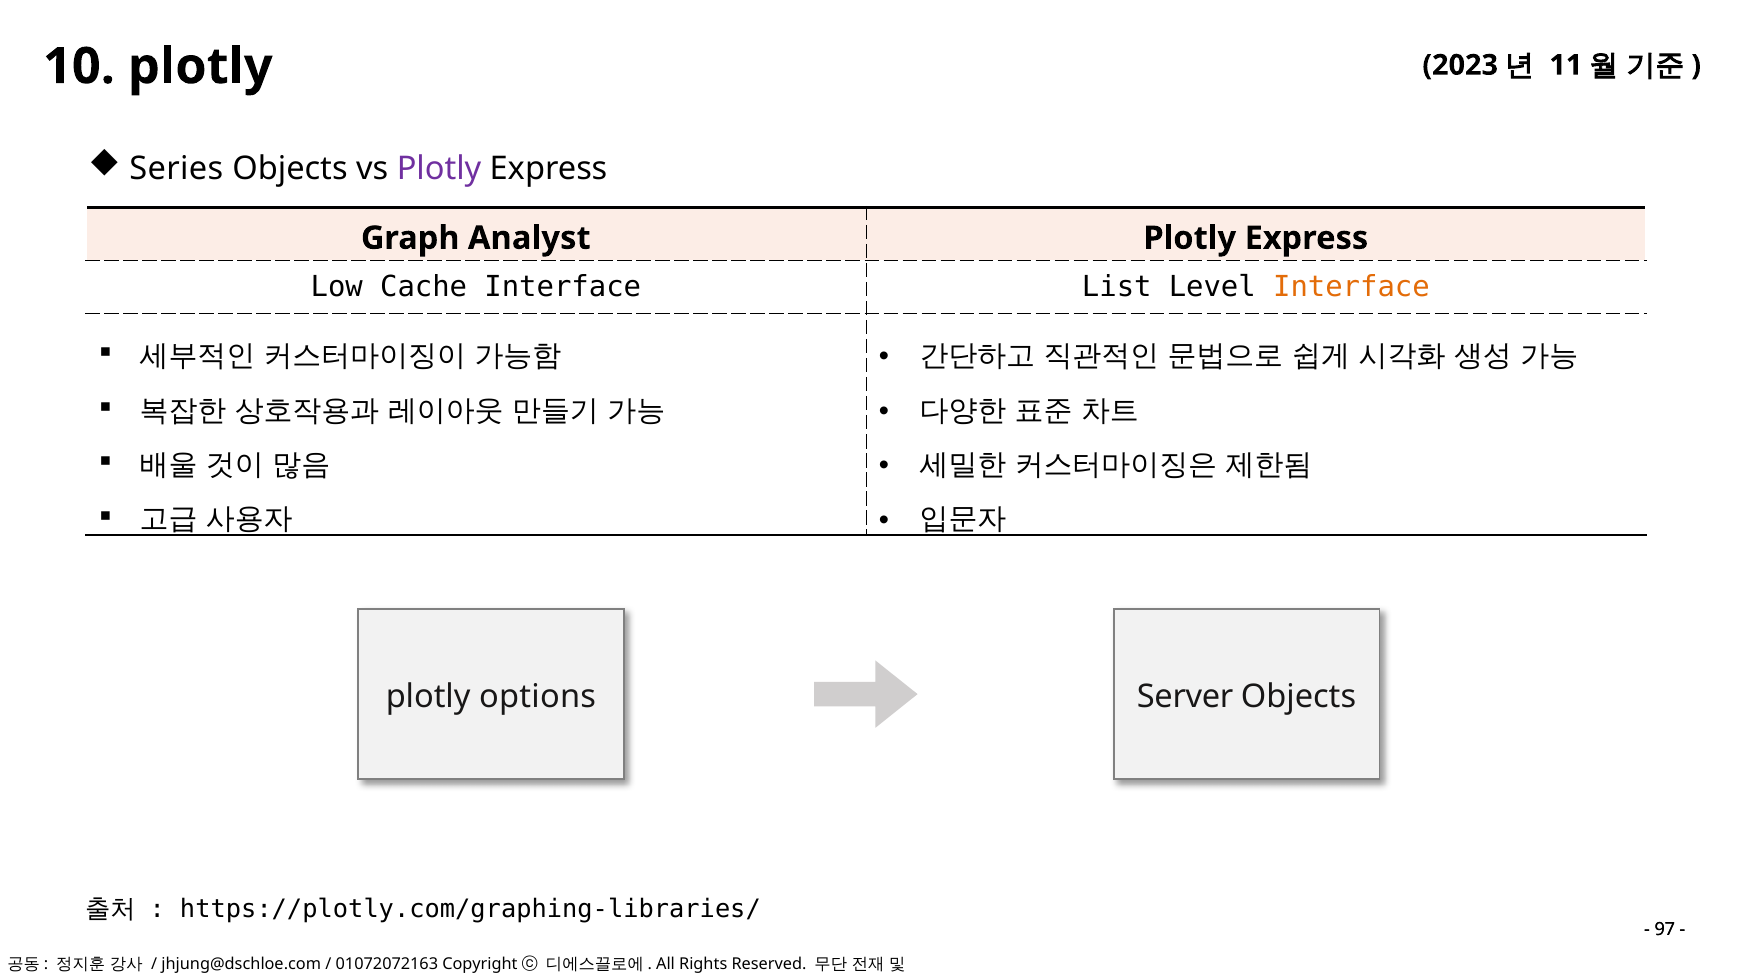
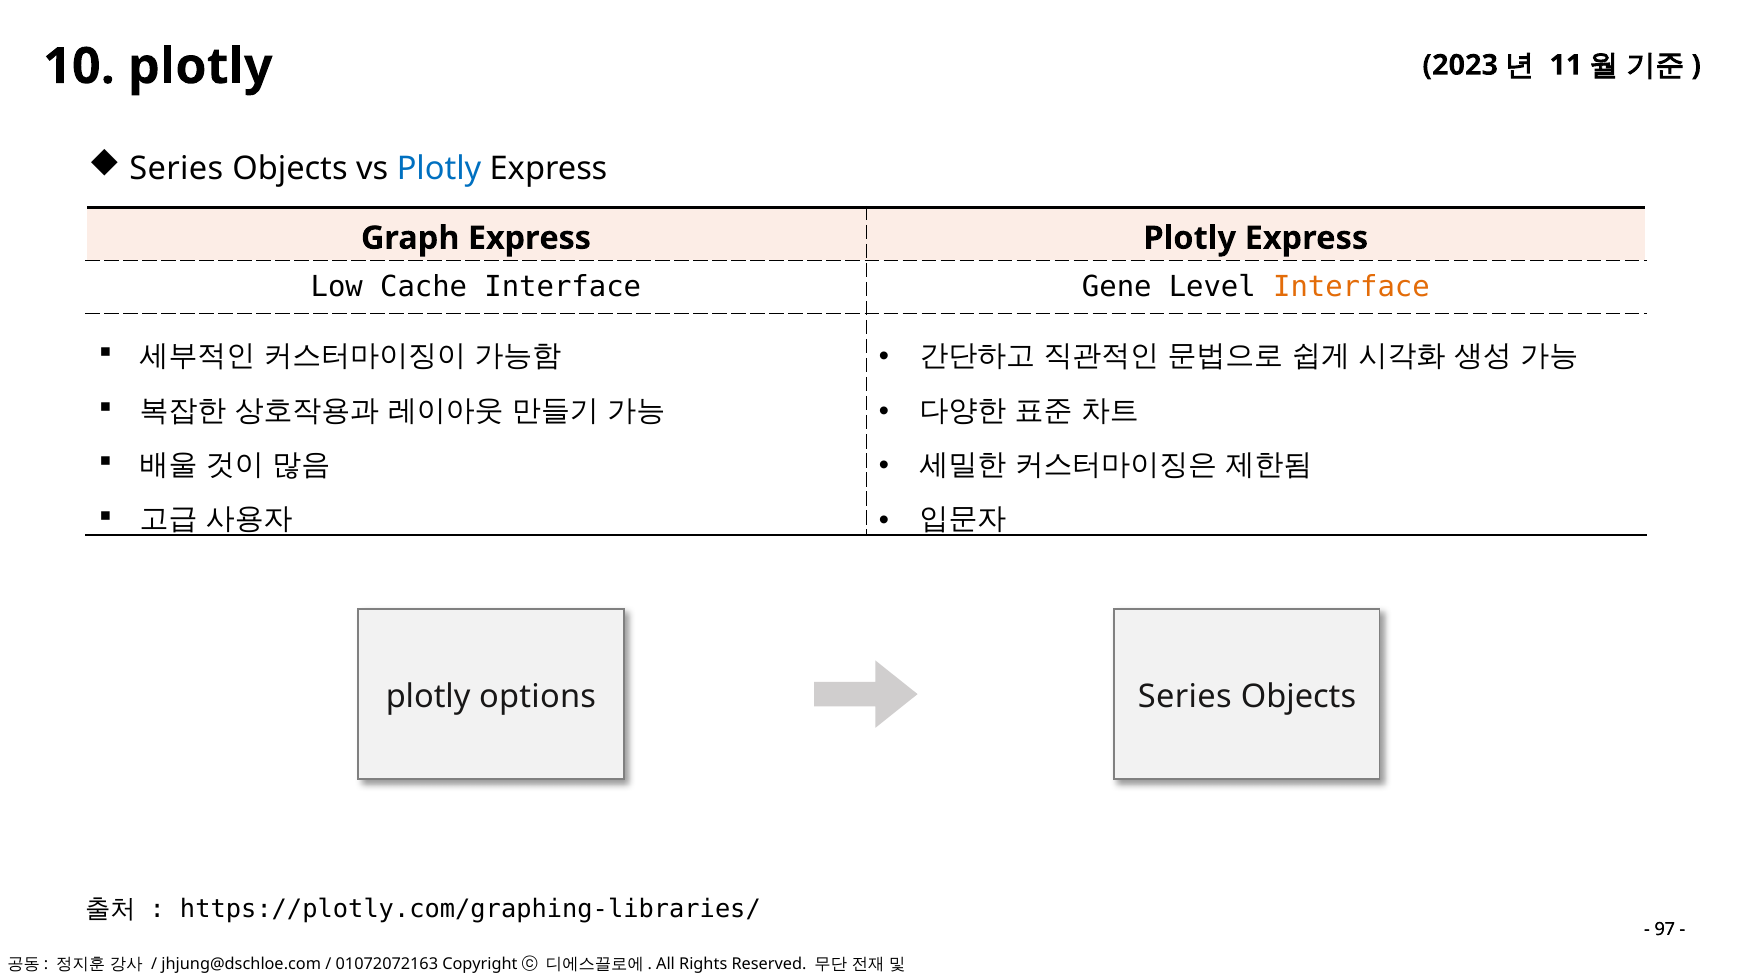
Plotly at (439, 169) colour: purple -> blue
Graph Analyst: Analyst -> Express
List: List -> Gene
Server at (1185, 696): Server -> Series
